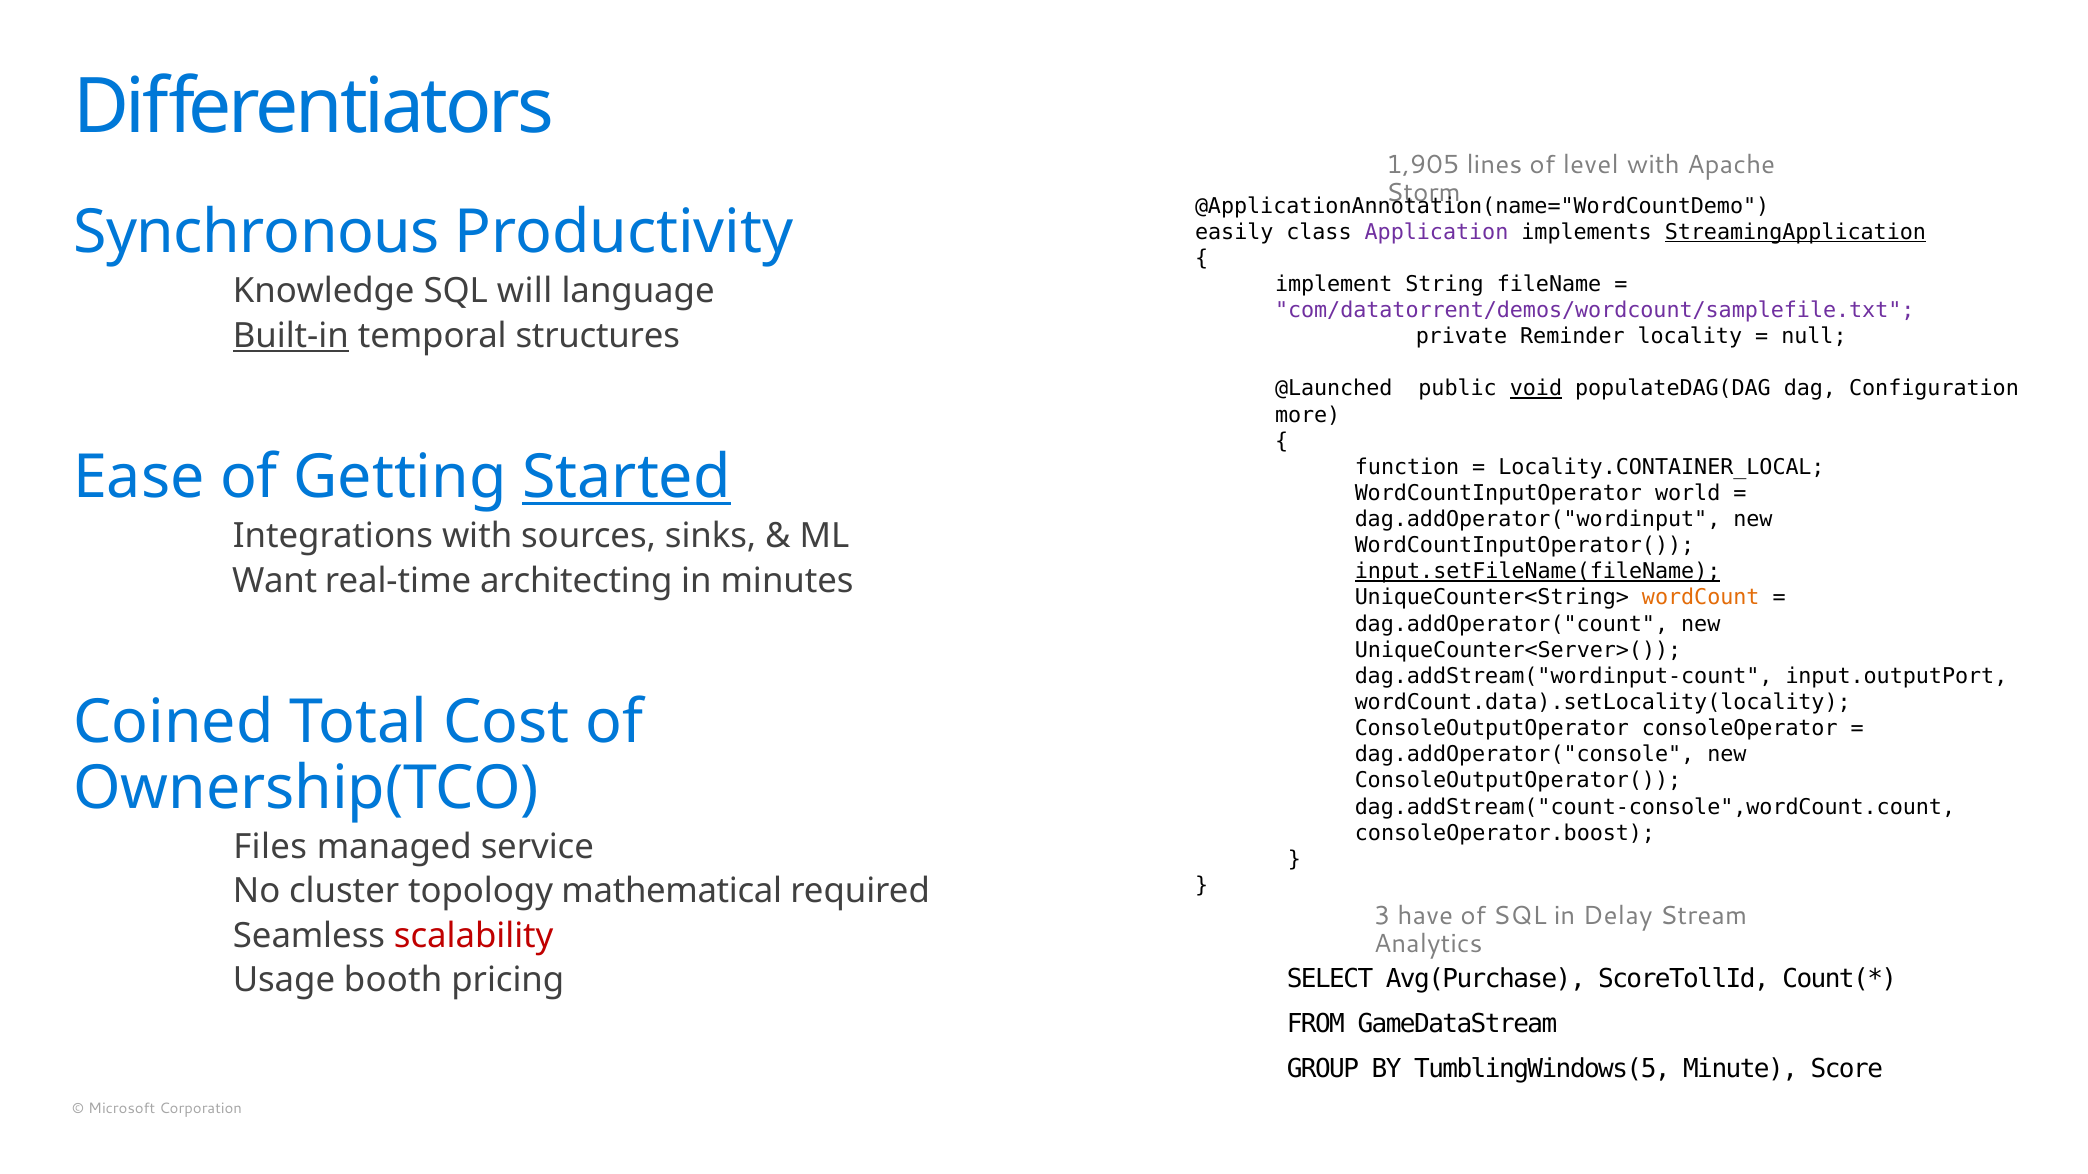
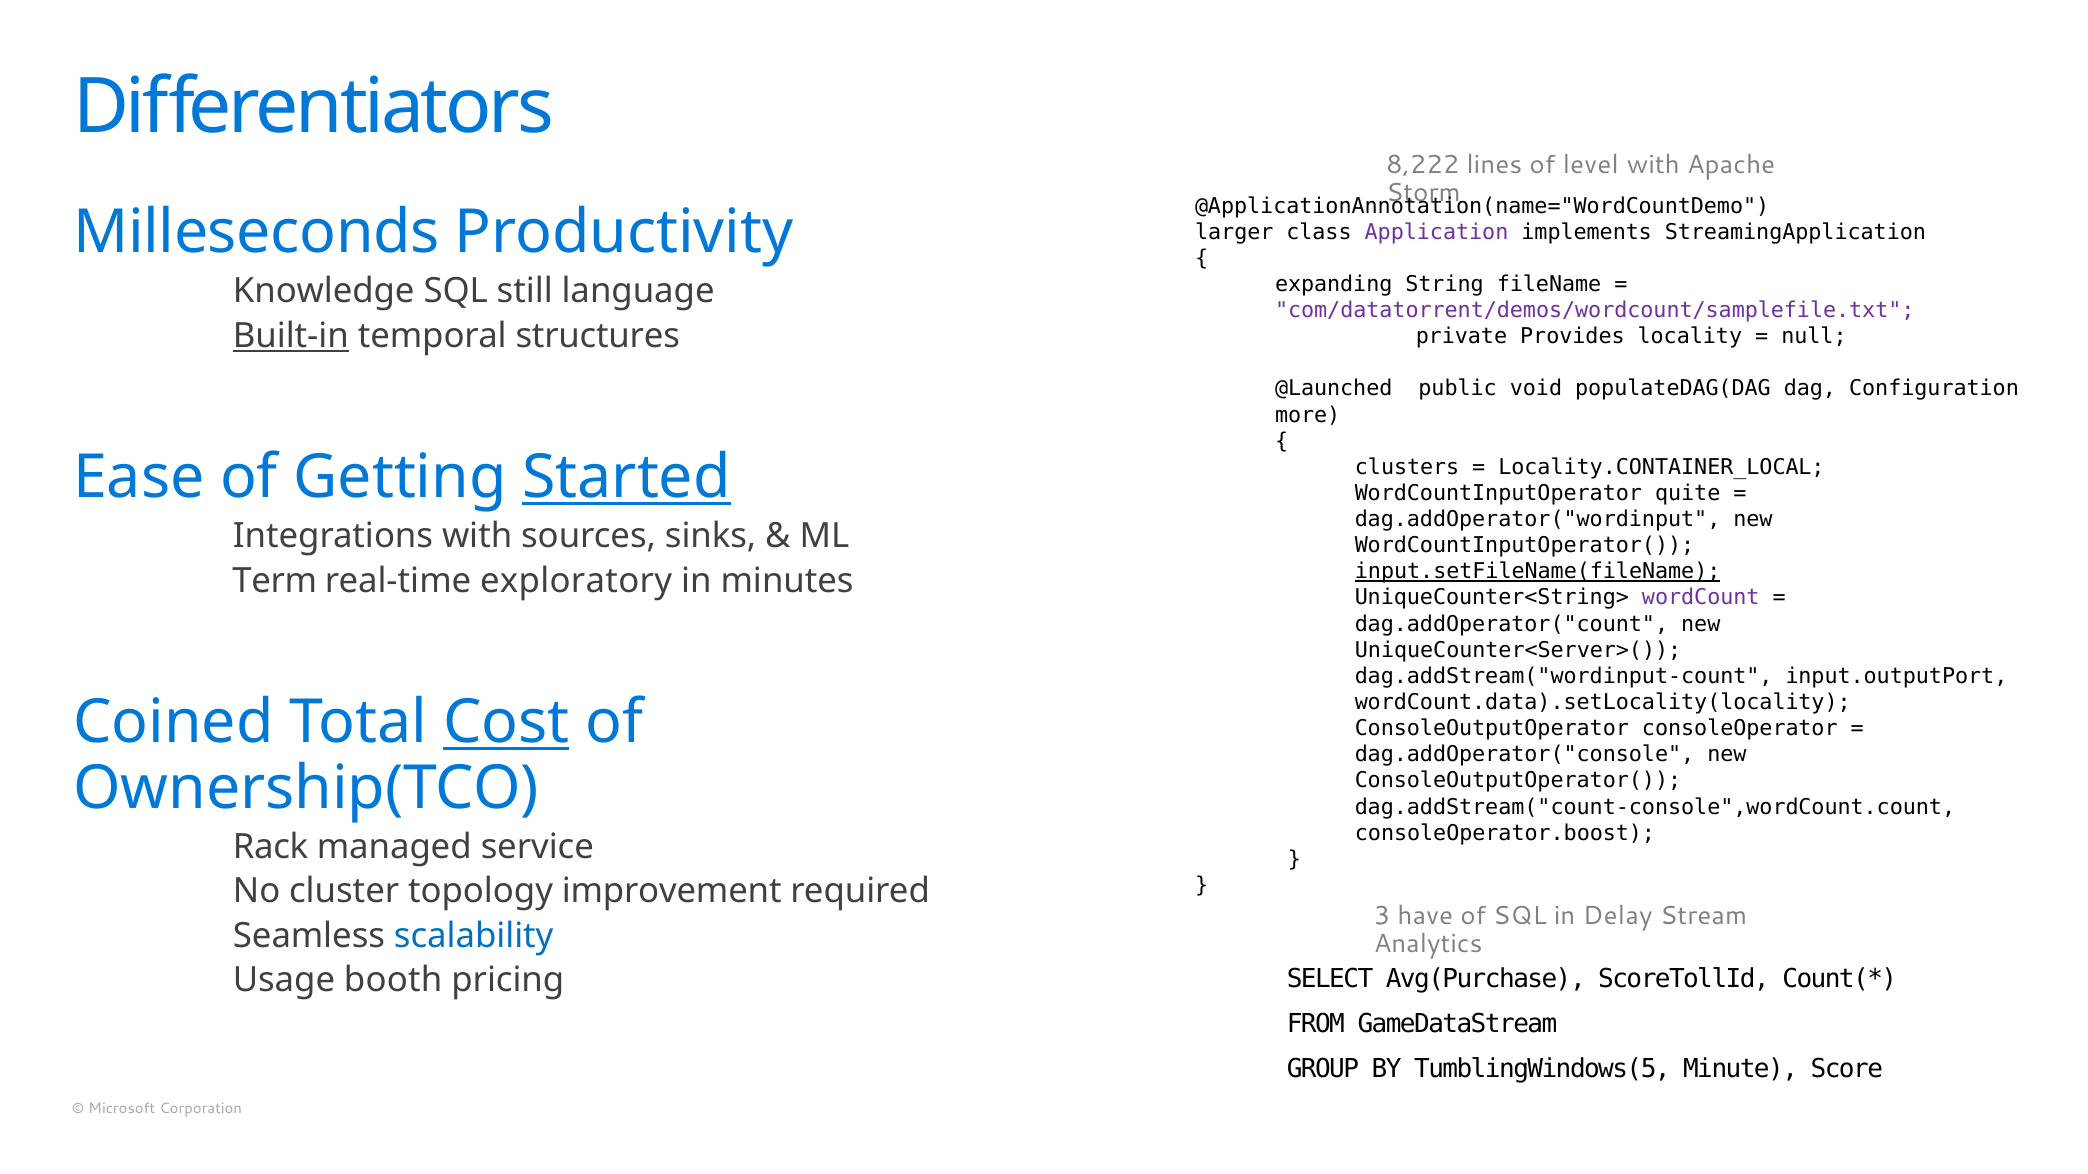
1,905: 1,905 -> 8,222
Synchronous: Synchronous -> Milleseconds
easily: easily -> larger
StreamingApplication underline: present -> none
implement: implement -> expanding
will: will -> still
Reminder: Reminder -> Provides
void underline: present -> none
function: function -> clusters
world: world -> quite
Want: Want -> Term
architecting: architecting -> exploratory
wordCount colour: orange -> purple
Cost underline: none -> present
Files: Files -> Rack
mathematical: mathematical -> improvement
scalability colour: red -> blue
